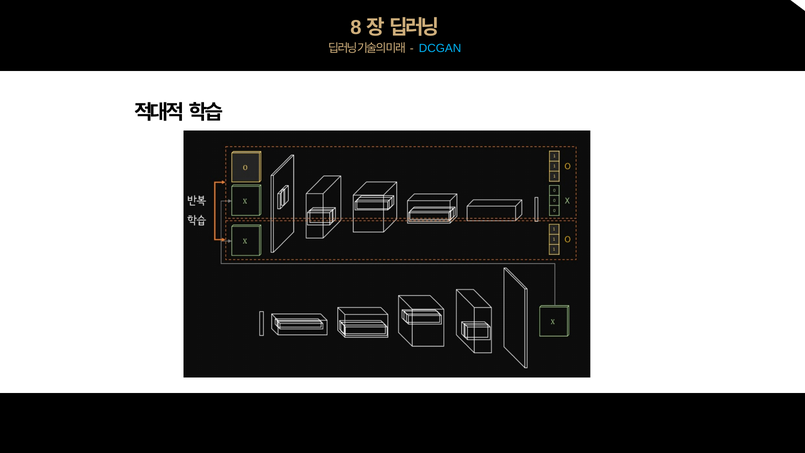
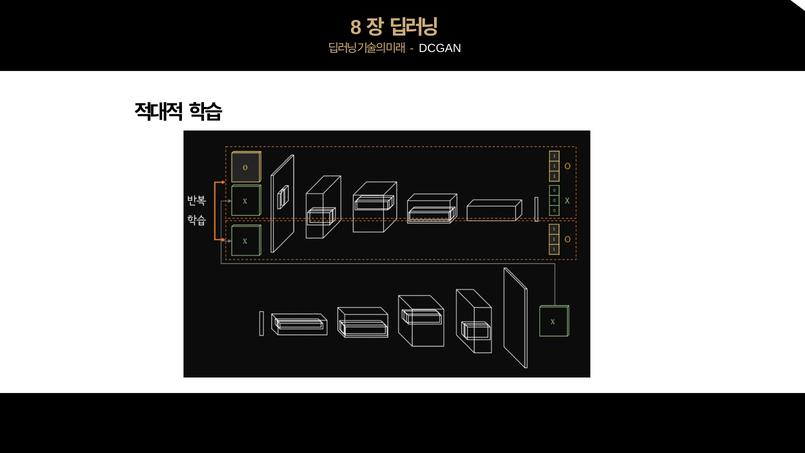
DCGAN colour: light blue -> white
